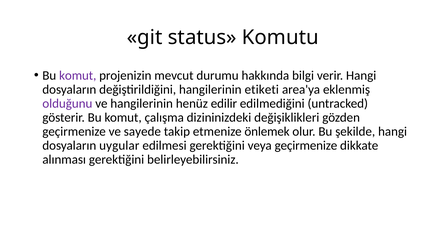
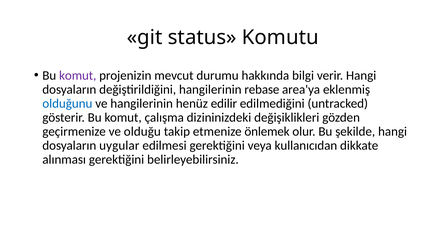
etiketi: etiketi -> rebase
olduğunu colour: purple -> blue
sayede: sayede -> olduğu
veya geçirmenize: geçirmenize -> kullanıcıdan
